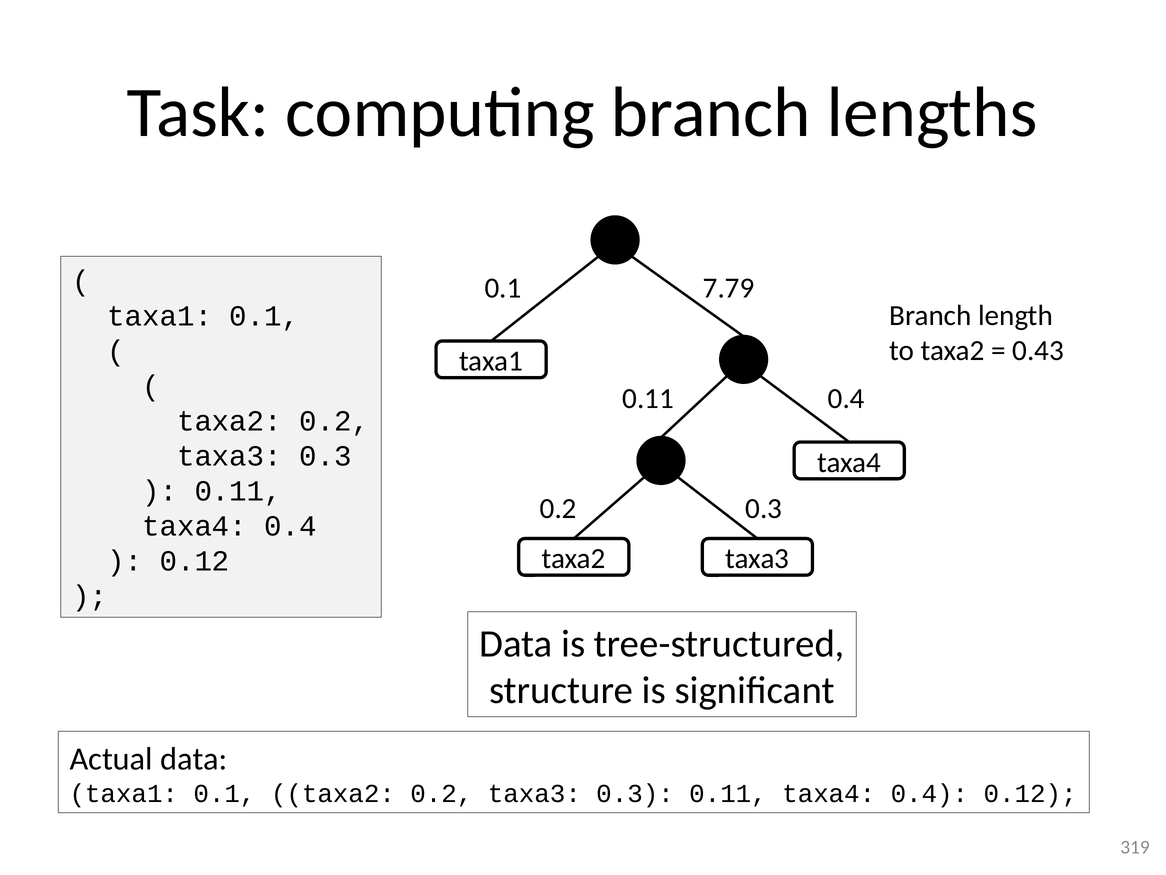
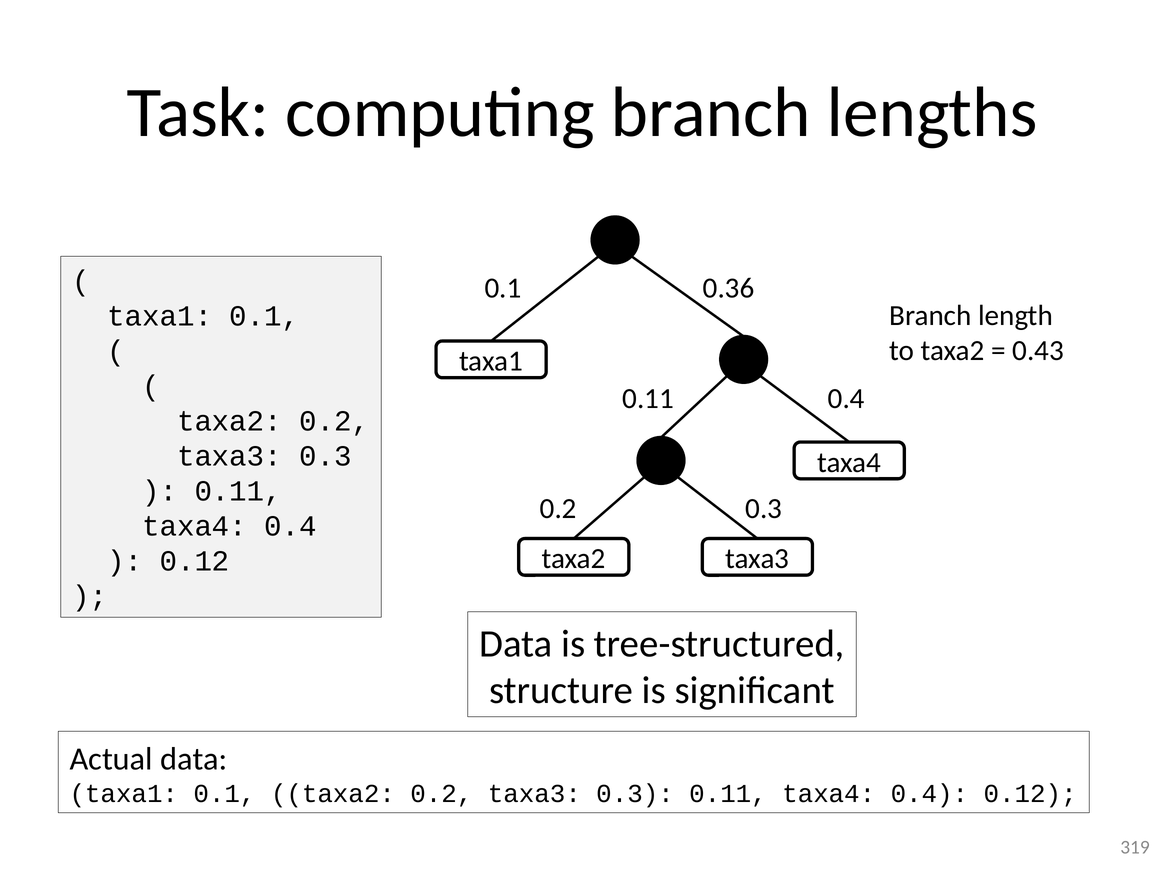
7.79: 7.79 -> 0.36
